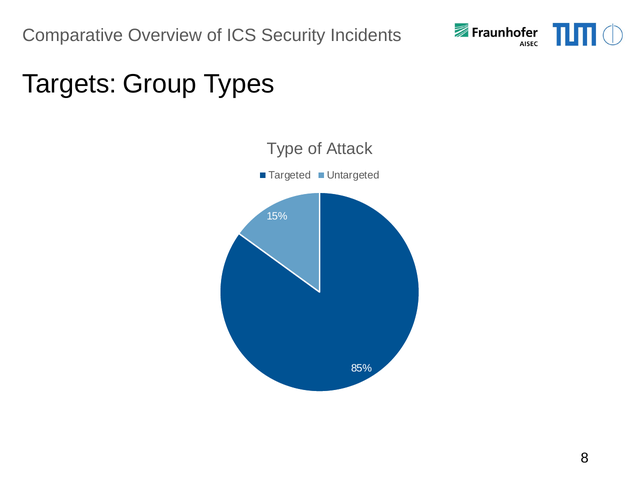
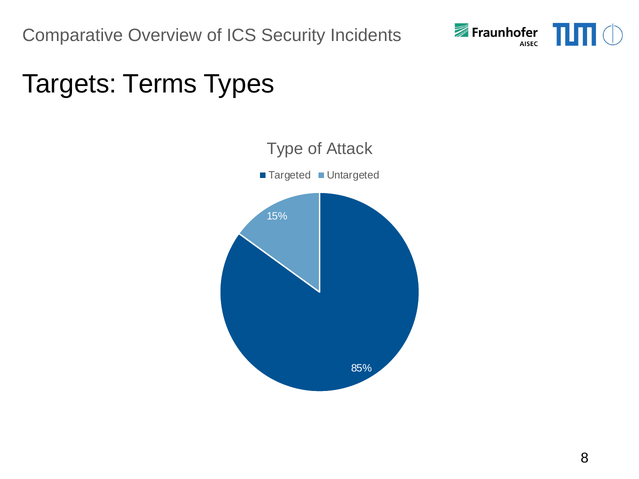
Group: Group -> Terms
